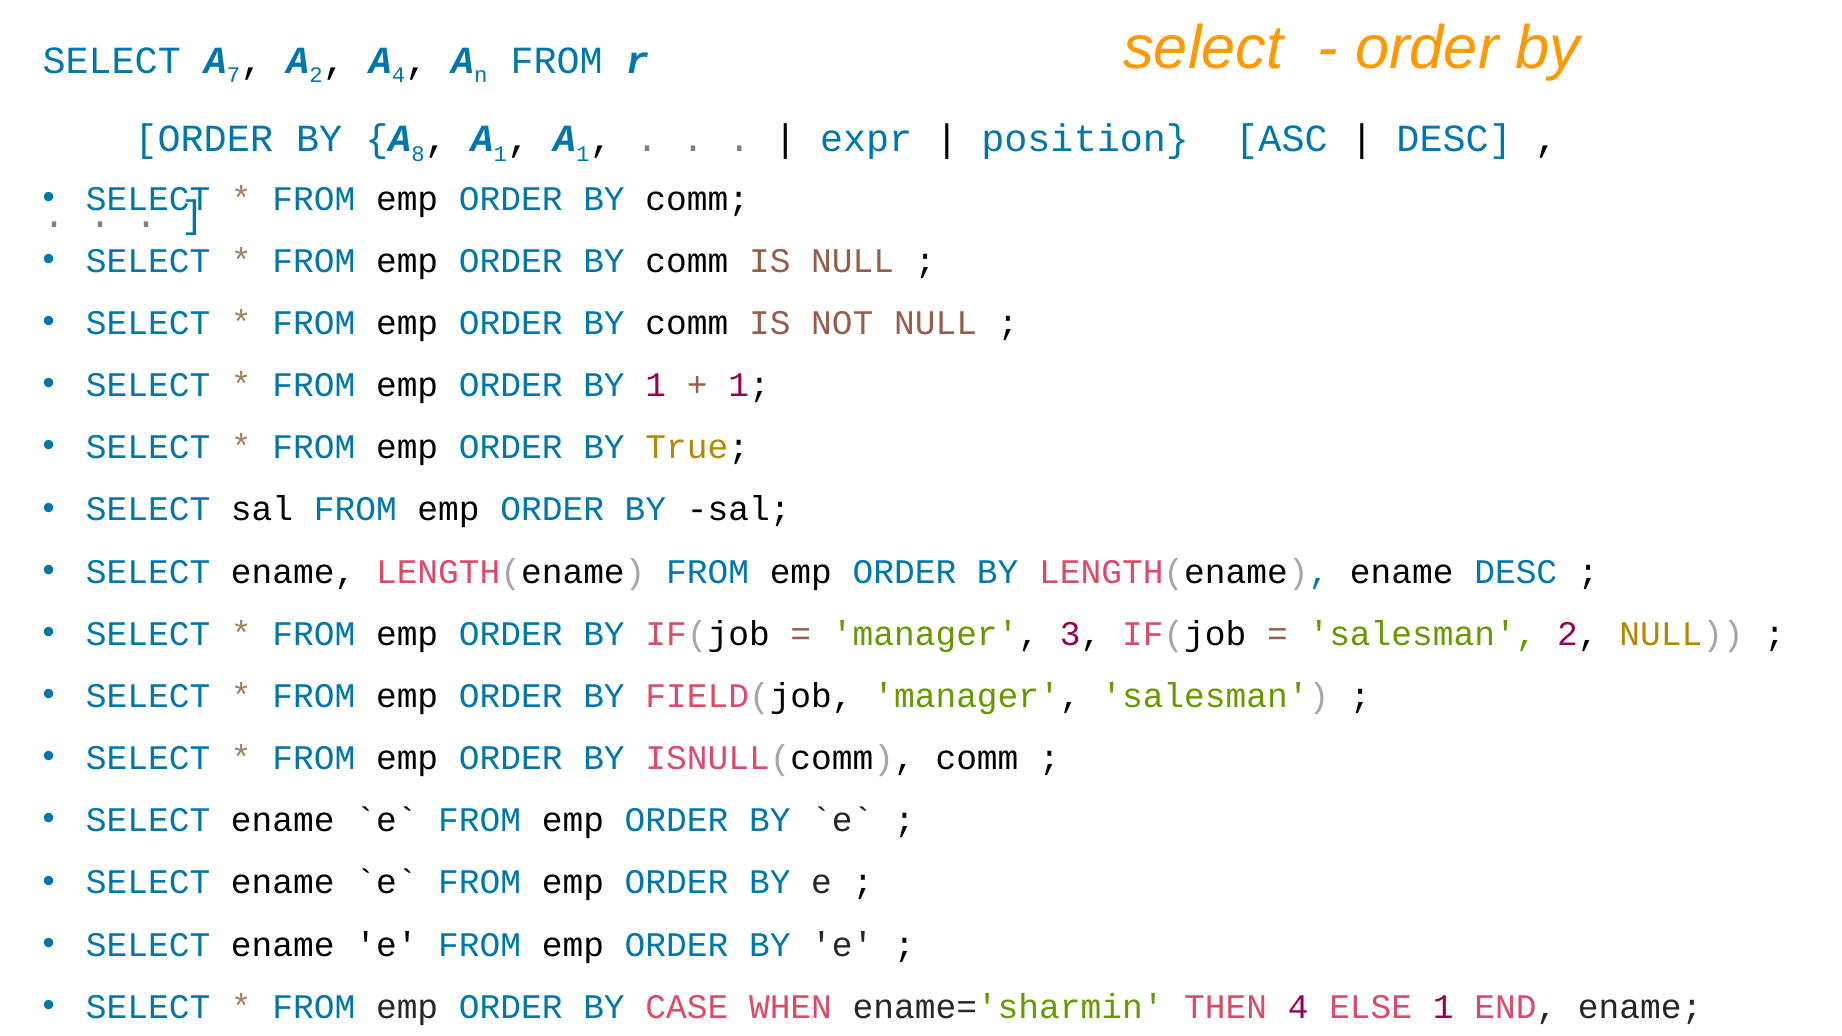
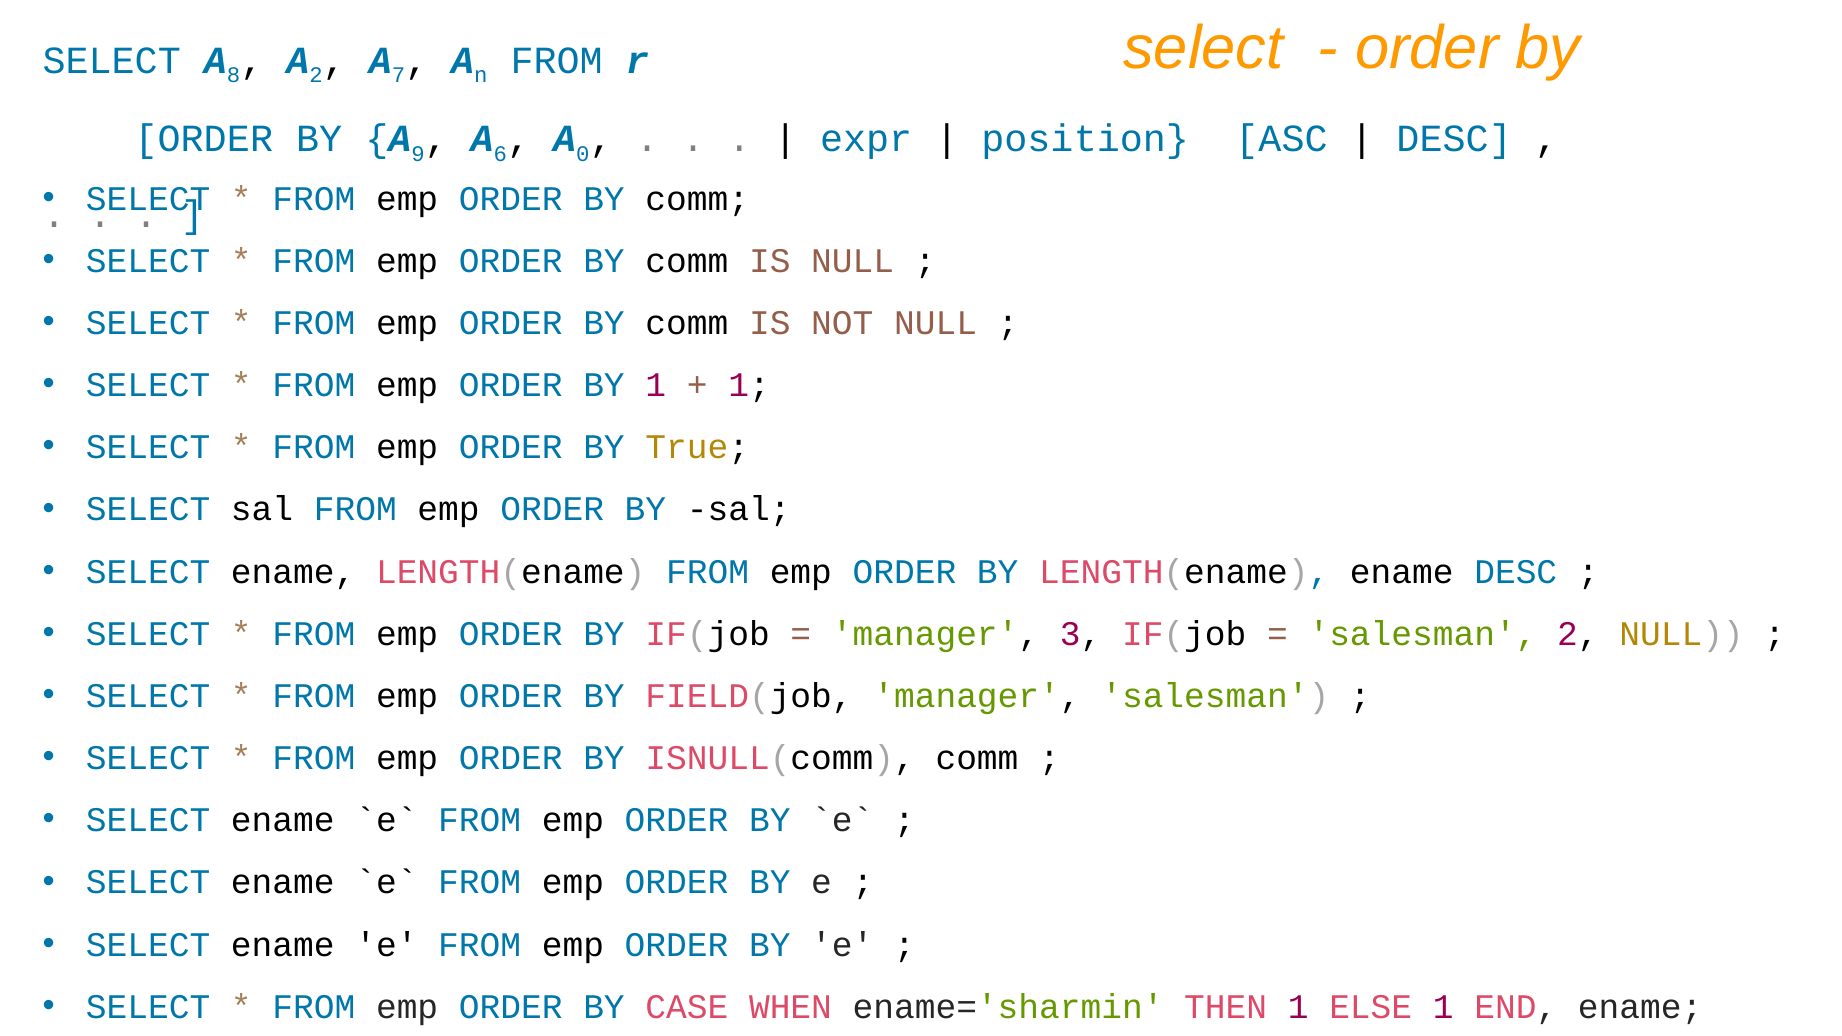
7: 7 -> 8
4 at (398, 75): 4 -> 7
8: 8 -> 9
1 at (500, 154): 1 -> 6
1 at (583, 154): 1 -> 0
THEN 4: 4 -> 1
